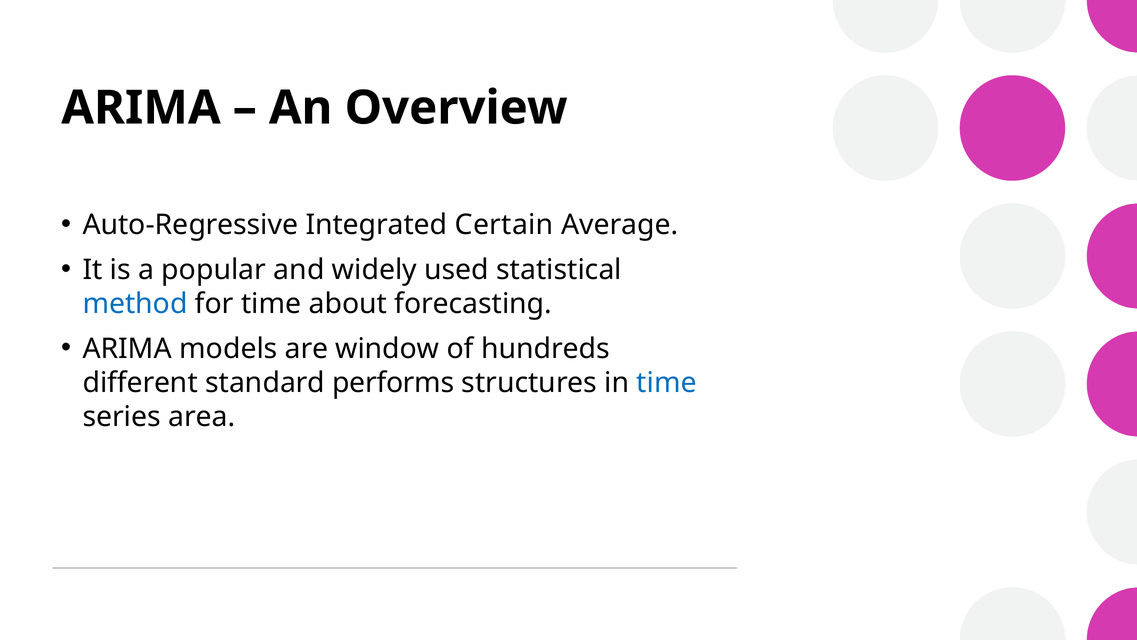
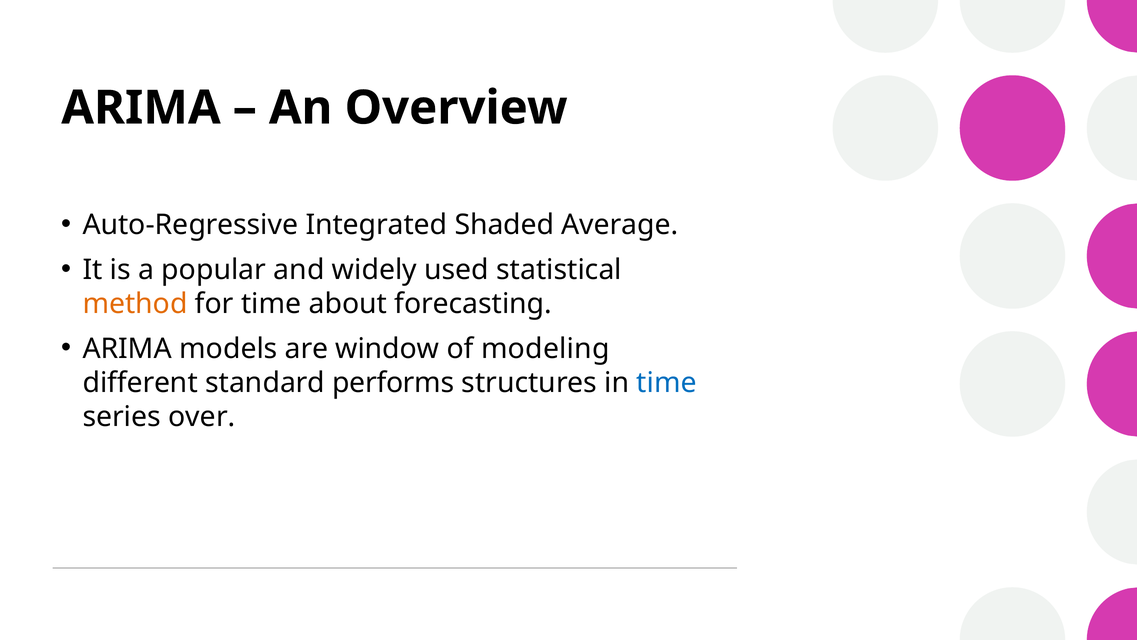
Certain: Certain -> Shaded
method colour: blue -> orange
hundreds: hundreds -> modeling
area: area -> over
